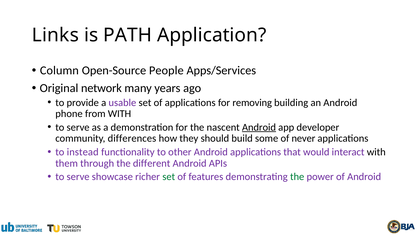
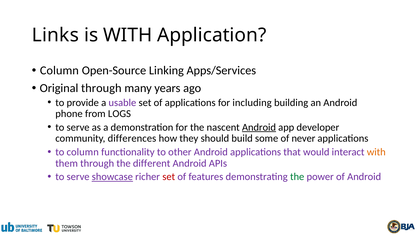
is PATH: PATH -> WITH
People: People -> Linking
Original network: network -> through
removing: removing -> including
from WITH: WITH -> LOGS
to instead: instead -> column
with at (376, 152) colour: black -> orange
showcase underline: none -> present
set at (169, 177) colour: green -> red
